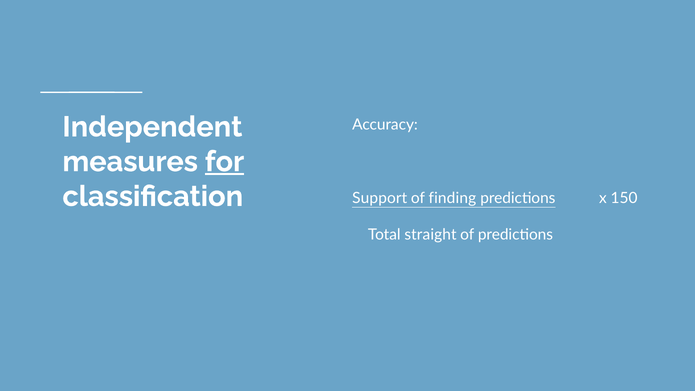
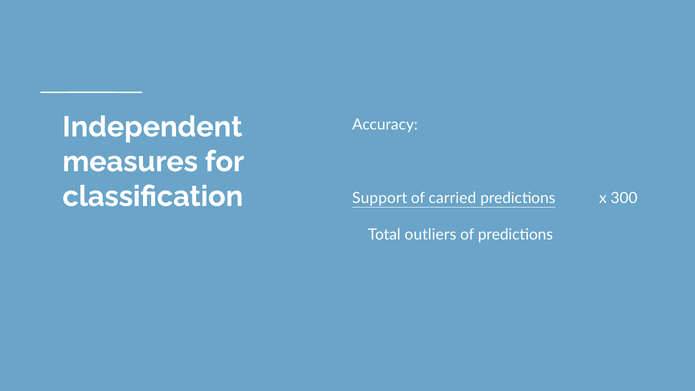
for underline: present -> none
finding: finding -> carried
150: 150 -> 300
straight: straight -> outliers
